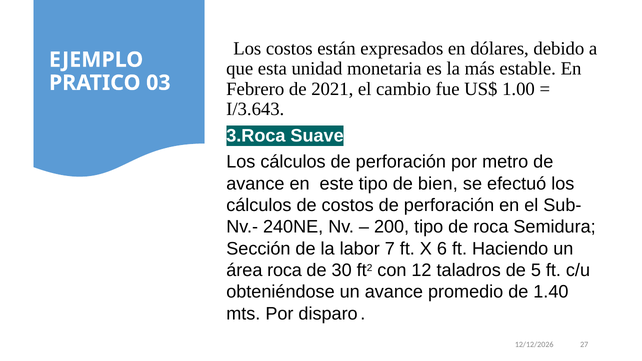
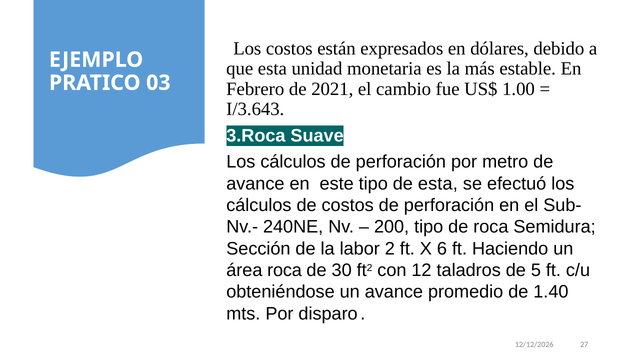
de bien: bien -> esta
7: 7 -> 2
